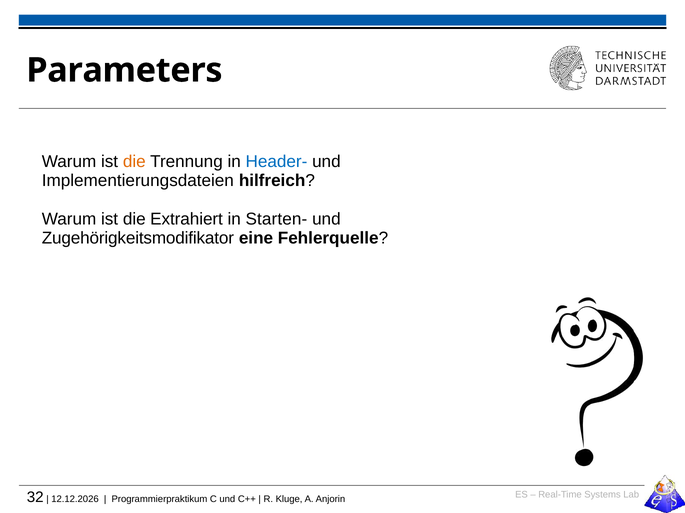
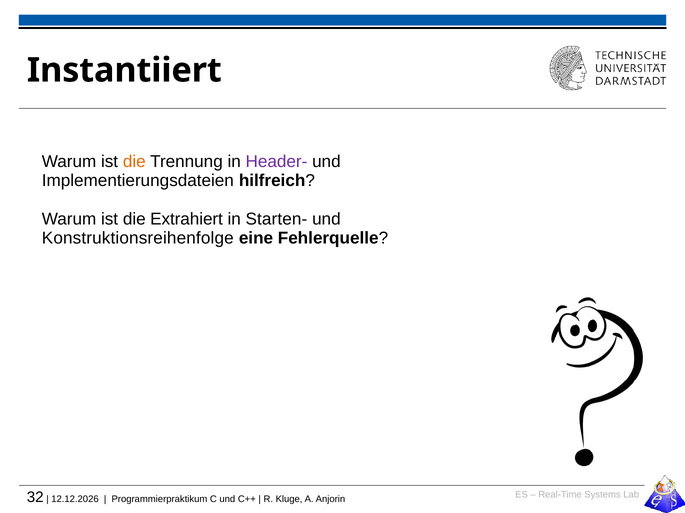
Parameters: Parameters -> Instantiiert
Header- colour: blue -> purple
Zugehörigkeitsmodifikator: Zugehörigkeitsmodifikator -> Konstruktionsreihenfolge
